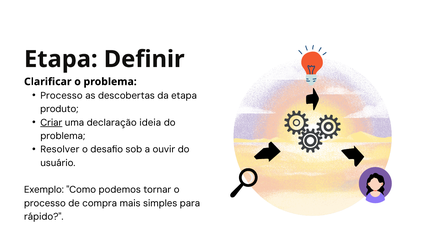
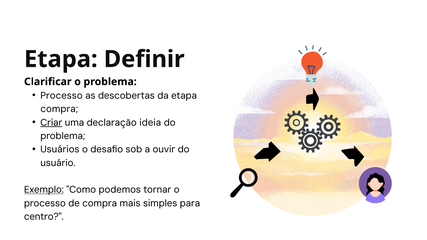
produto at (59, 109): produto -> compra
Resolver: Resolver -> Usuários
Exemplo underline: none -> present
rápido: rápido -> centro
